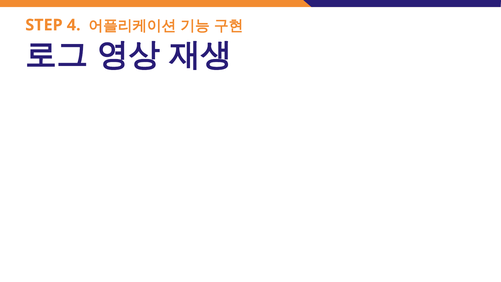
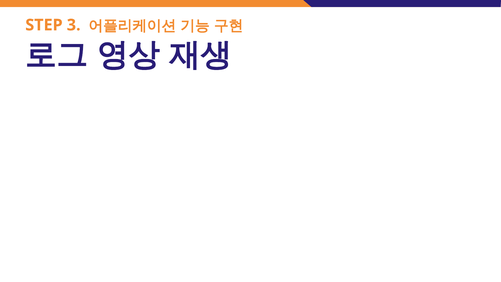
4: 4 -> 3
